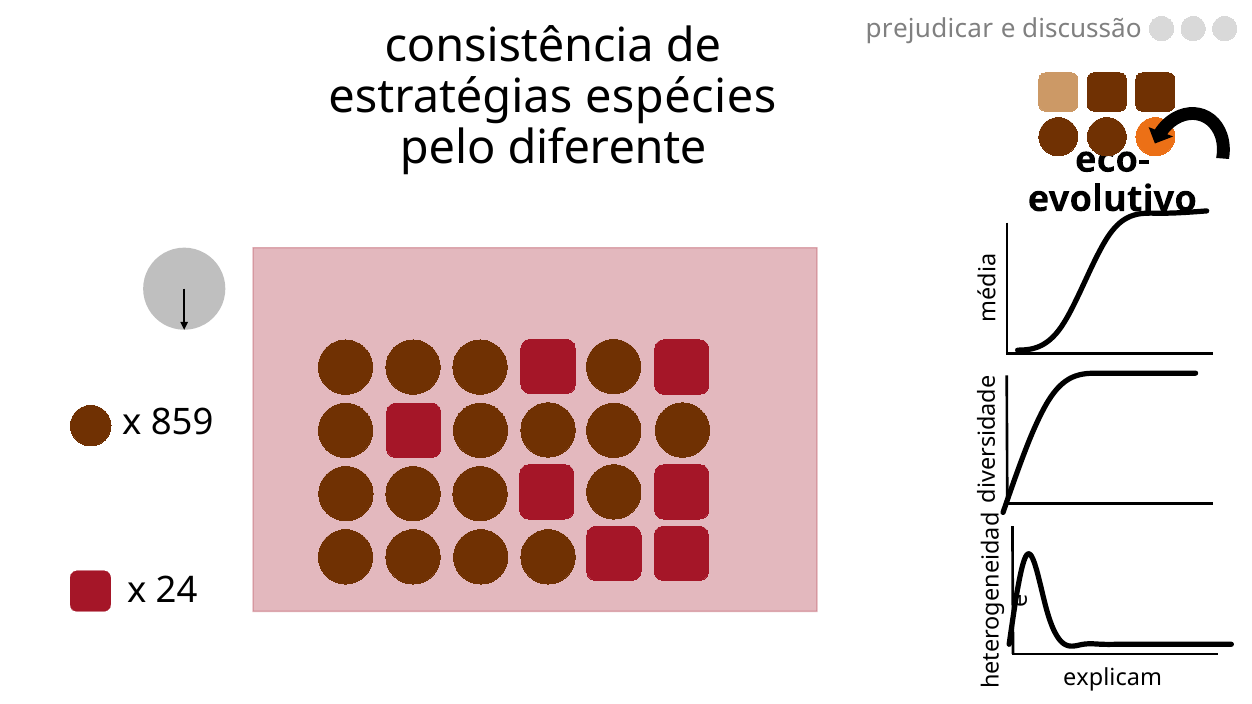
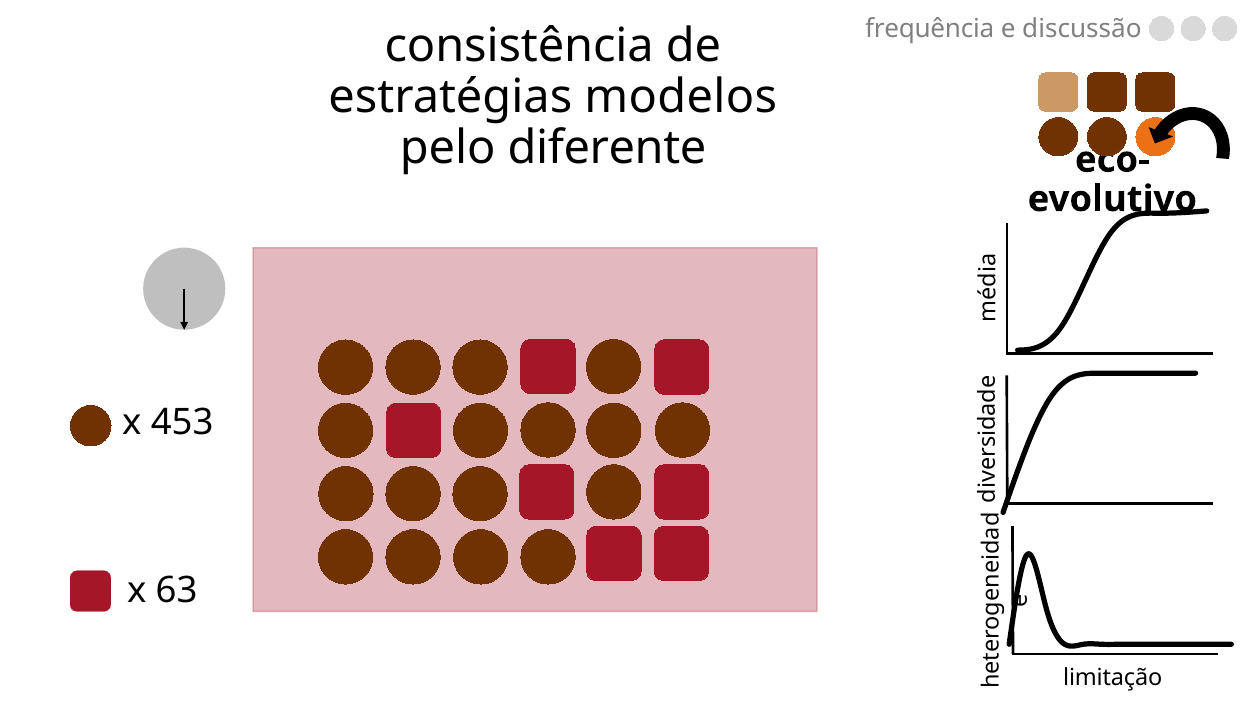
prejudicar: prejudicar -> frequência
espécies: espécies -> modelos
859: 859 -> 453
24: 24 -> 63
explicam: explicam -> limitação
